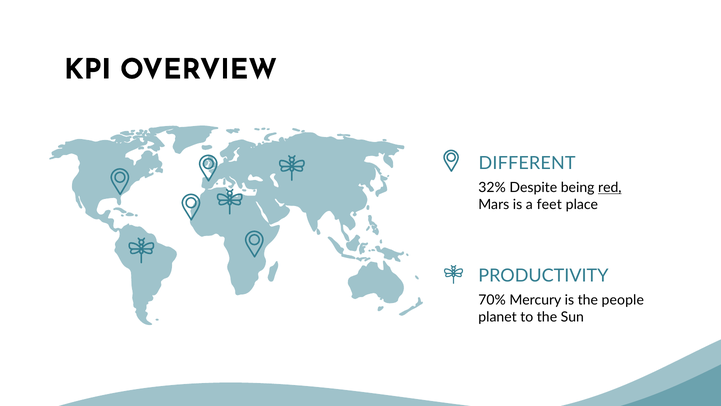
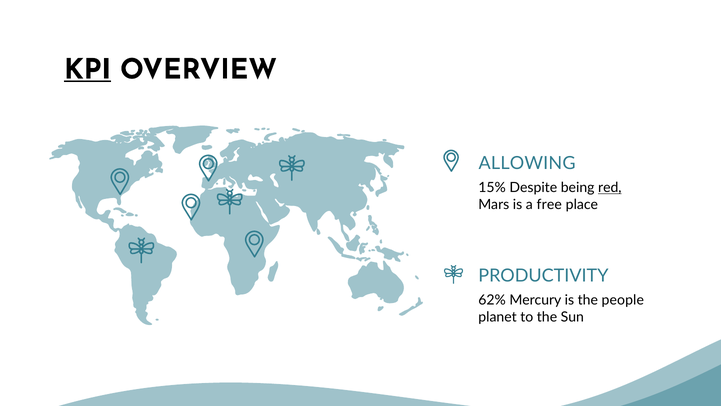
KPI underline: none -> present
DIFFERENT: DIFFERENT -> ALLOWING
32%: 32% -> 15%
feet: feet -> free
70%: 70% -> 62%
